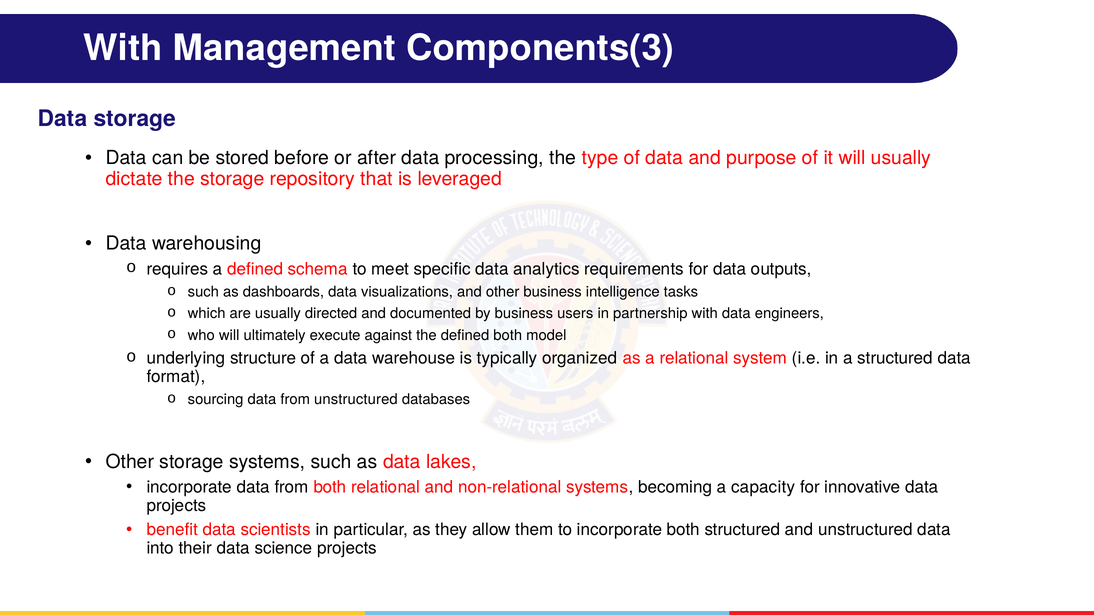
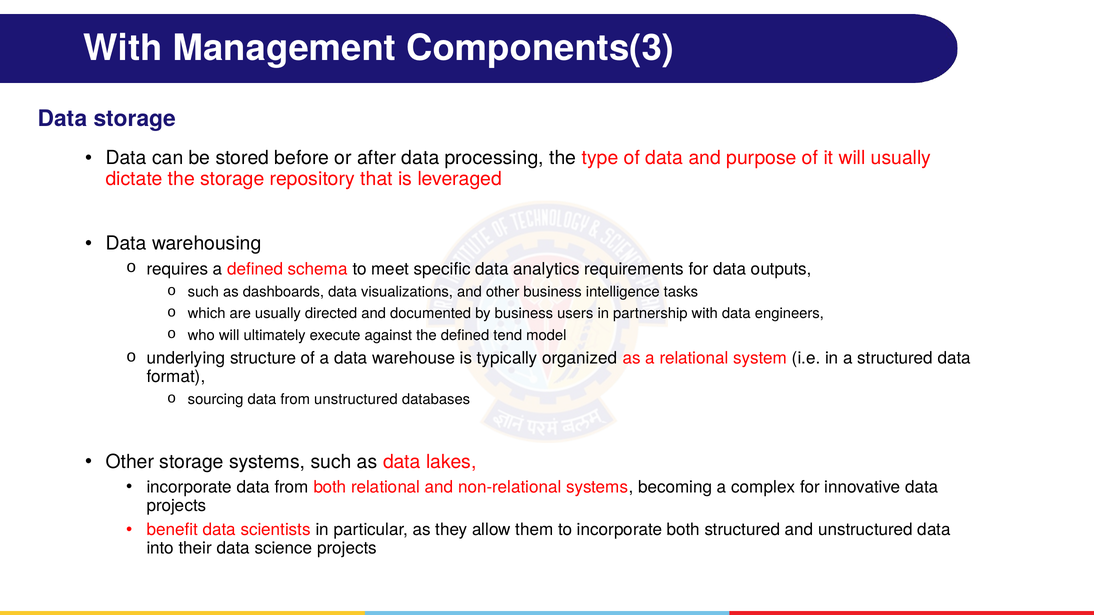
defined both: both -> tend
capacity: capacity -> complex
